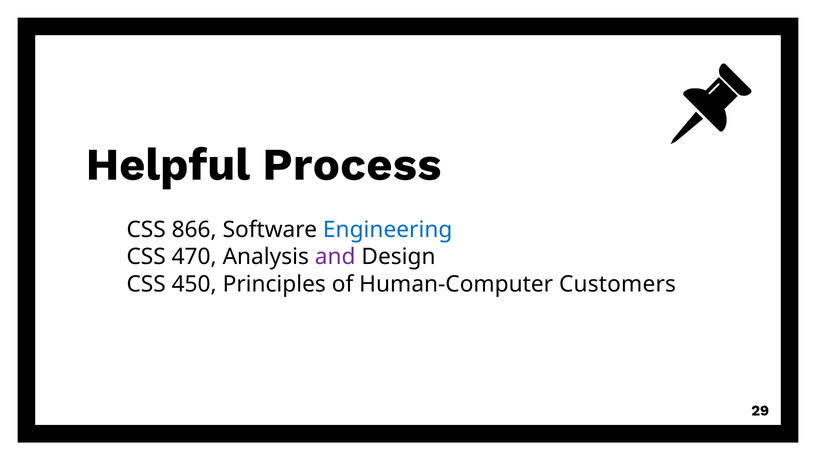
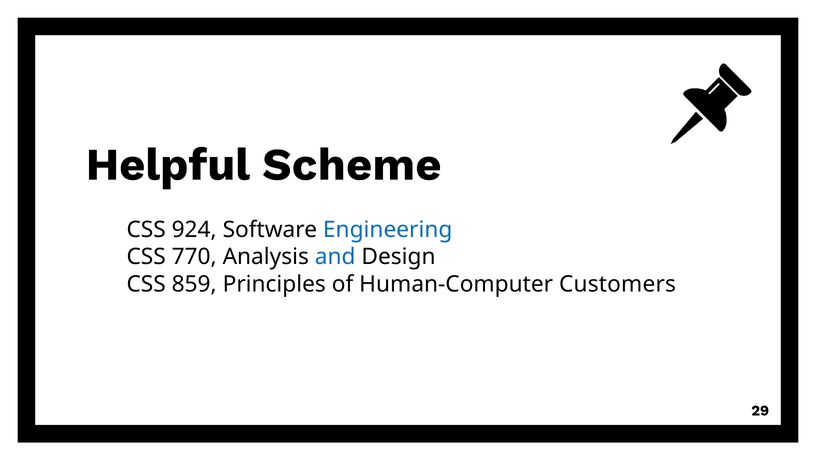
Process: Process -> Scheme
866: 866 -> 924
470: 470 -> 770
and colour: purple -> blue
450: 450 -> 859
